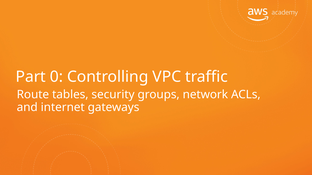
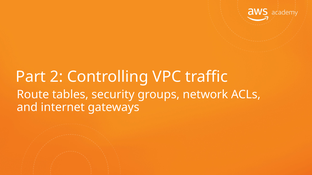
0: 0 -> 2
